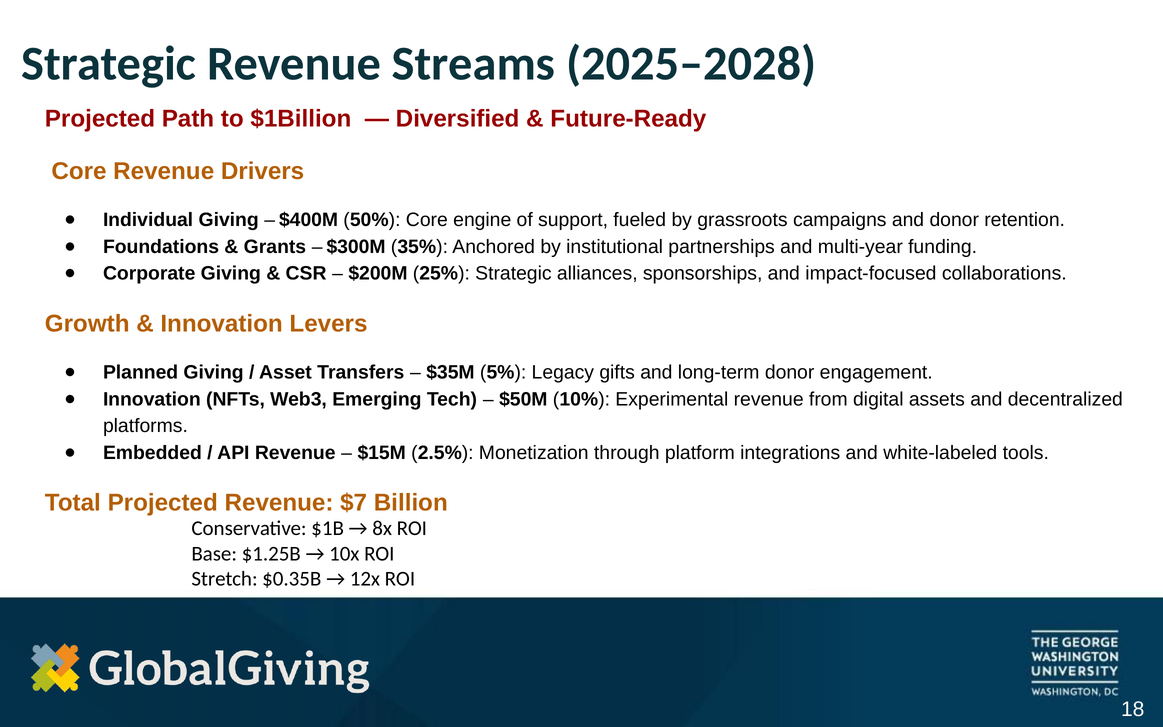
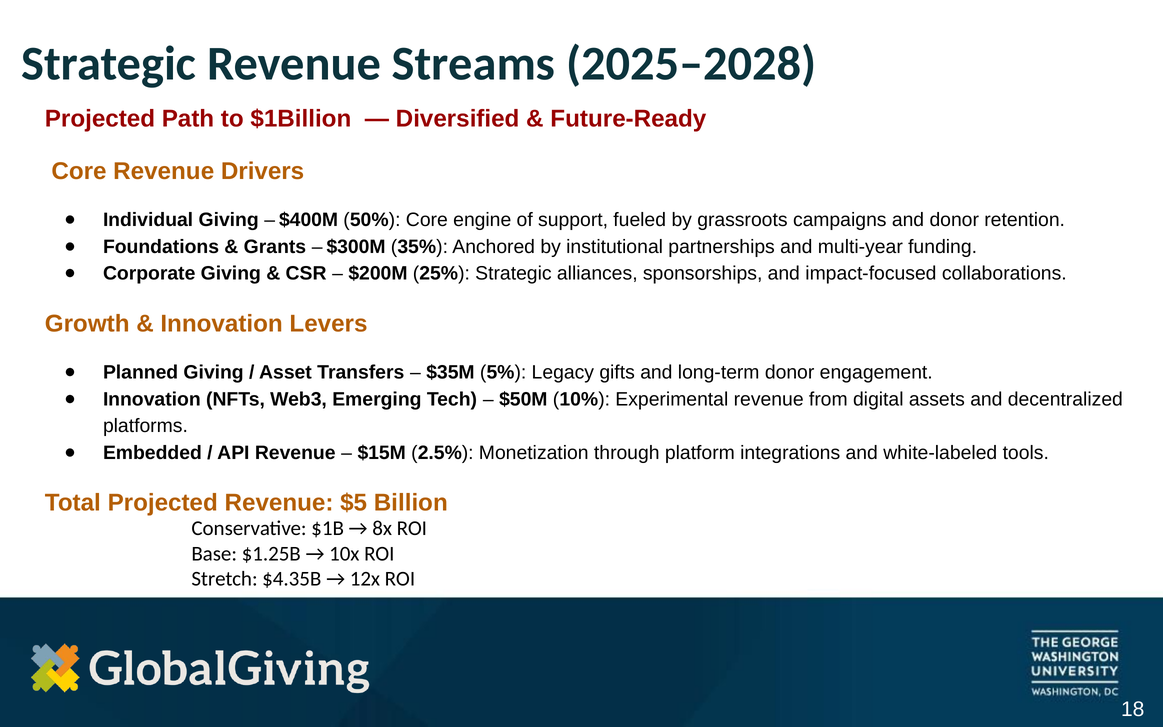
$7: $7 -> $5
$0.35B: $0.35B -> $4.35B
